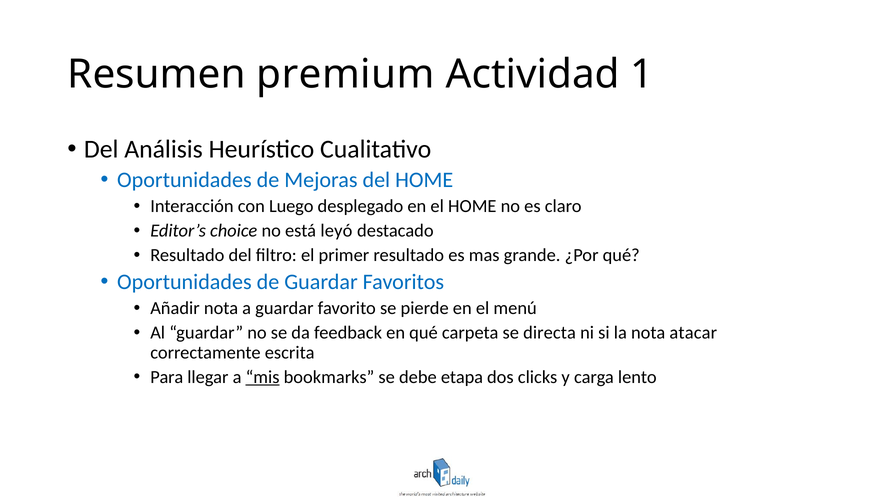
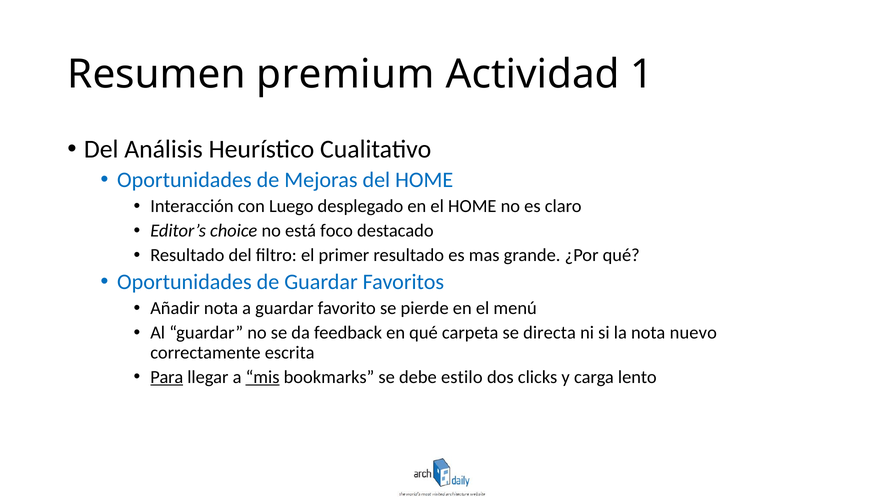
leyó: leyó -> foco
atacar: atacar -> nuevo
Para underline: none -> present
etapa: etapa -> estilo
